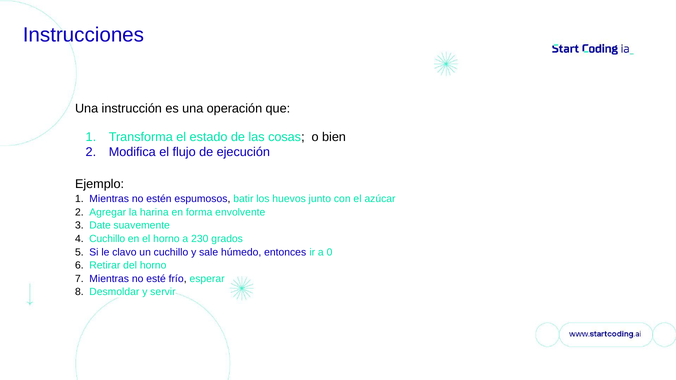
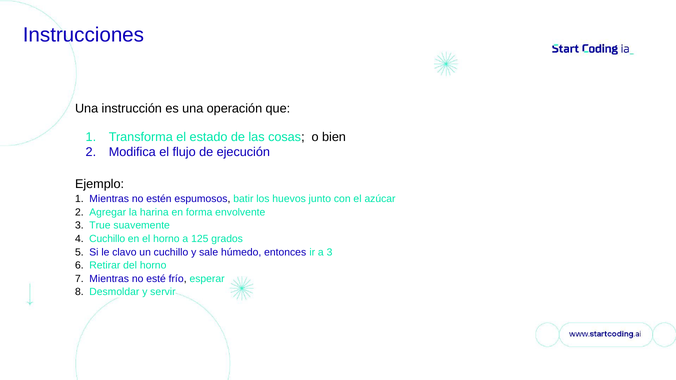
Date: Date -> True
230: 230 -> 125
a 0: 0 -> 3
